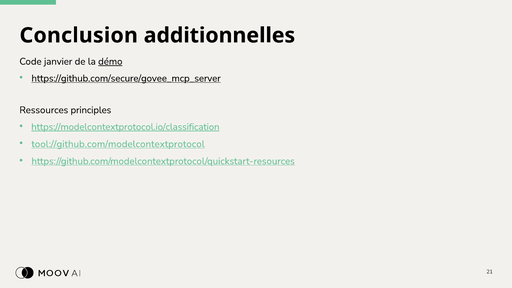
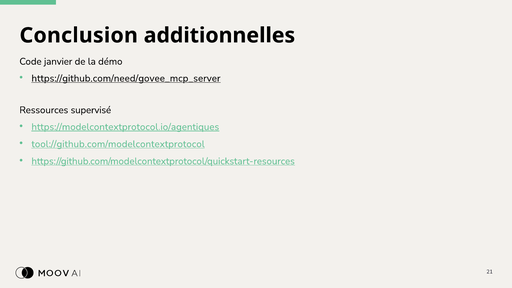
démo underline: present -> none
https://github.com/secure/govee_mcp_server: https://github.com/secure/govee_mcp_server -> https://github.com/need/govee_mcp_server
principles: principles -> supervisé
https://modelcontextprotocol.io/classification: https://modelcontextprotocol.io/classification -> https://modelcontextprotocol.io/agentiques
